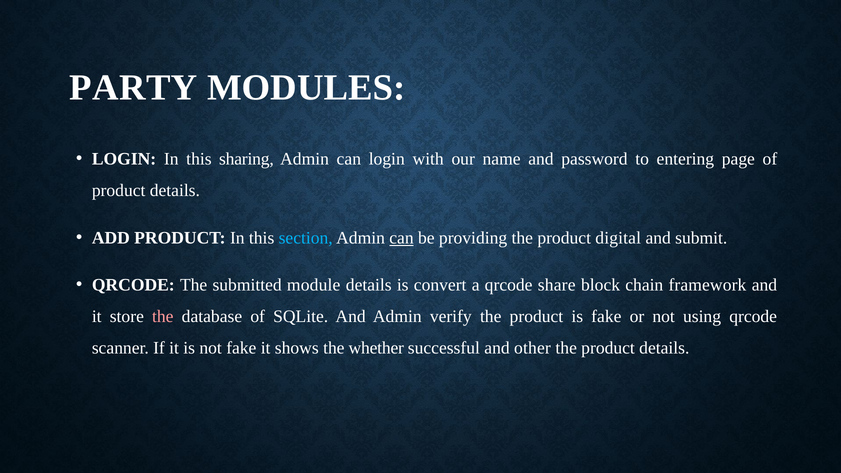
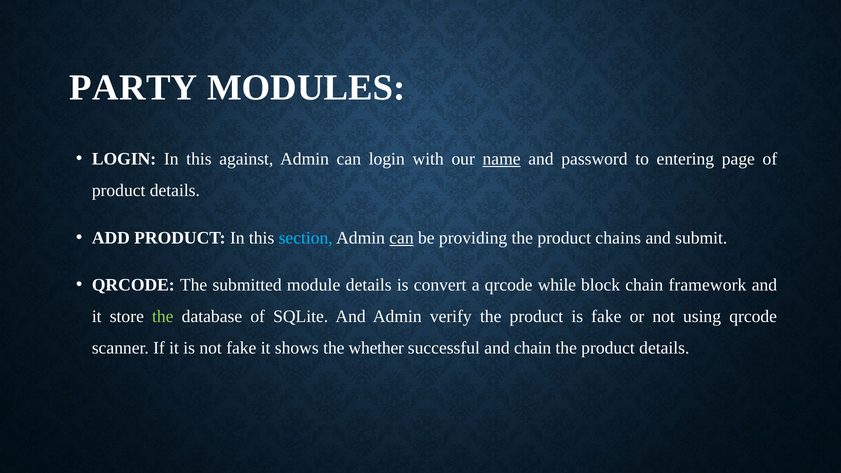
sharing: sharing -> against
name underline: none -> present
digital: digital -> chains
share: share -> while
the at (163, 317) colour: pink -> light green
and other: other -> chain
